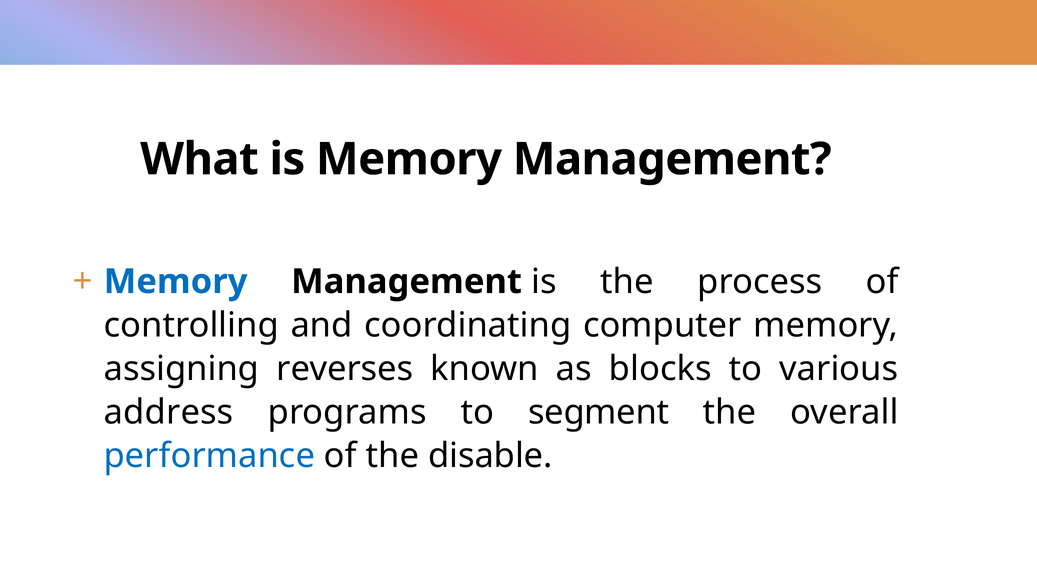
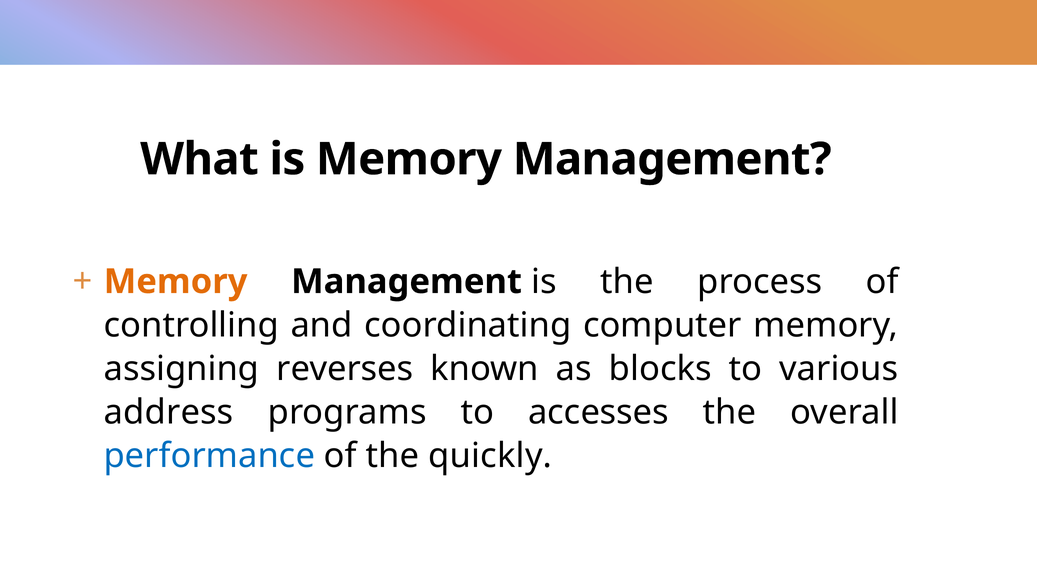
Memory at (176, 282) colour: blue -> orange
segment: segment -> accesses
disable: disable -> quickly
